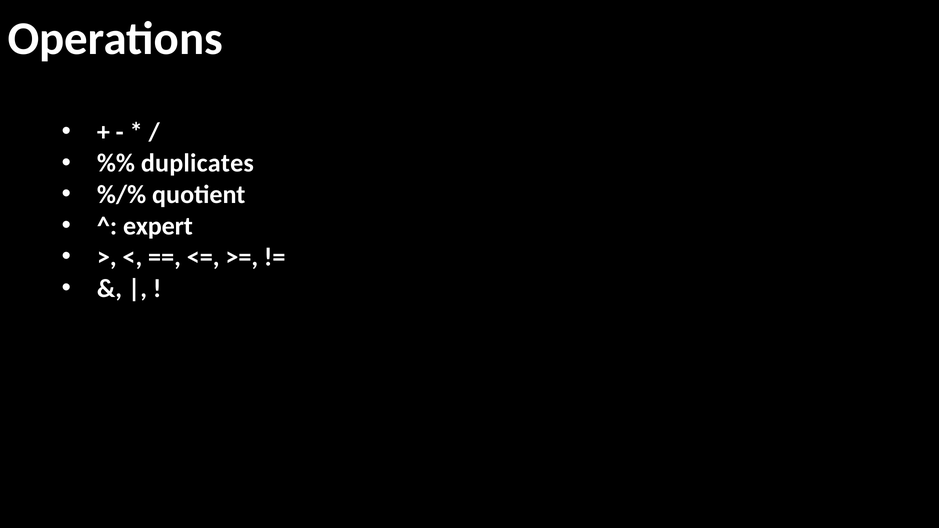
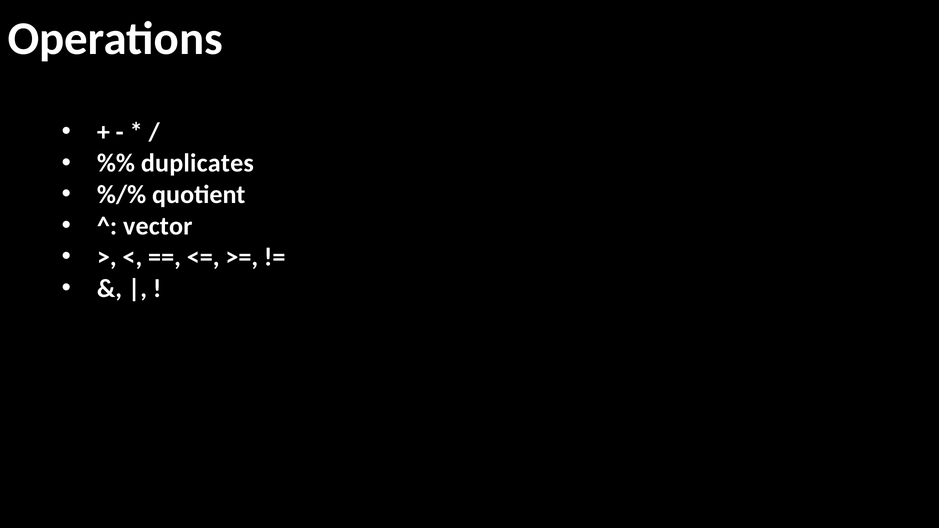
expert: expert -> vector
